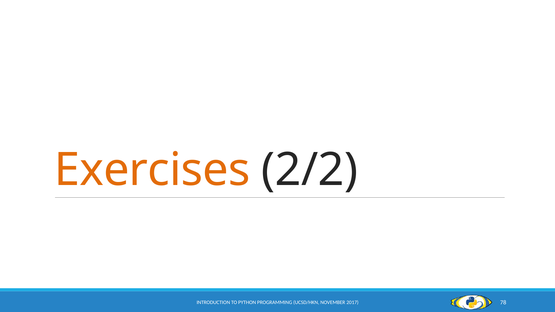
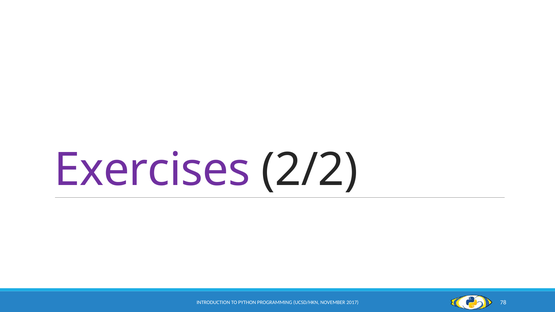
Exercises colour: orange -> purple
